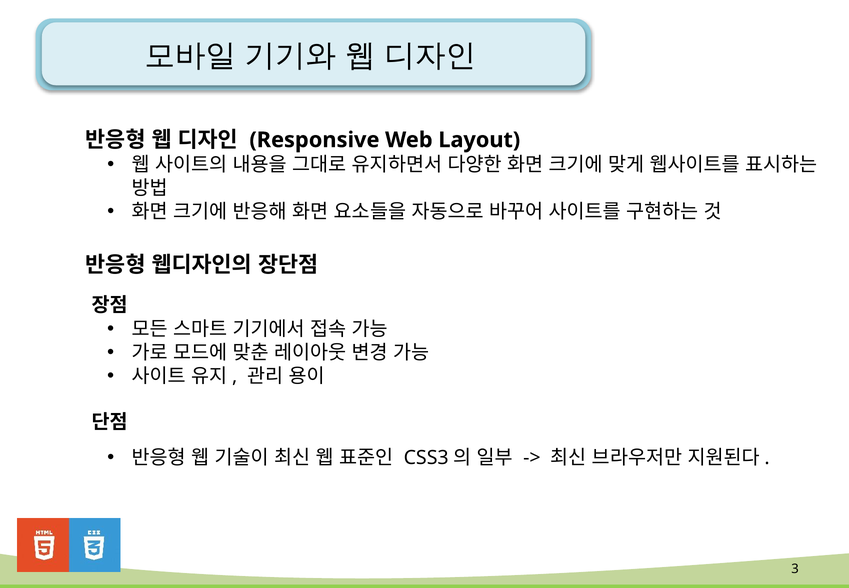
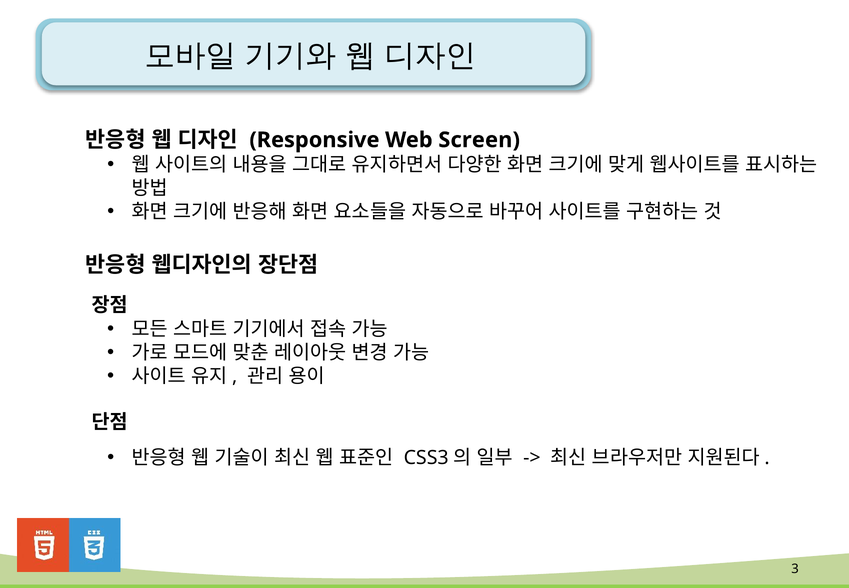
Layout: Layout -> Screen
